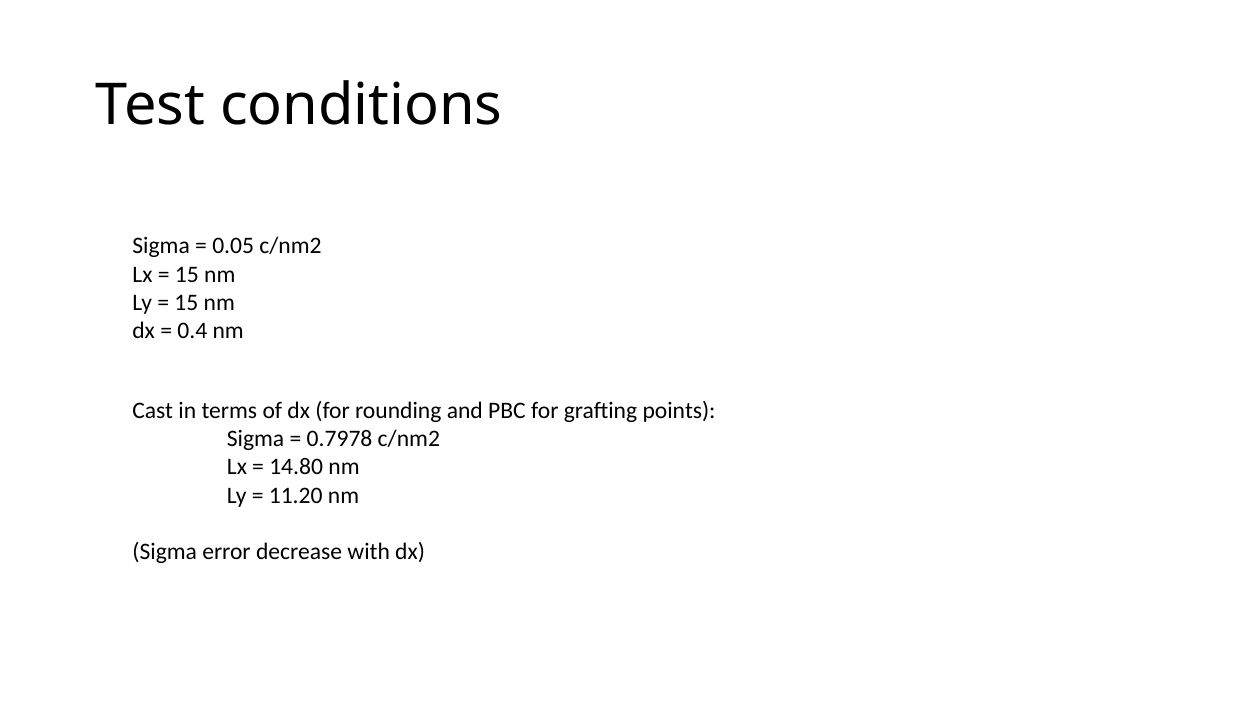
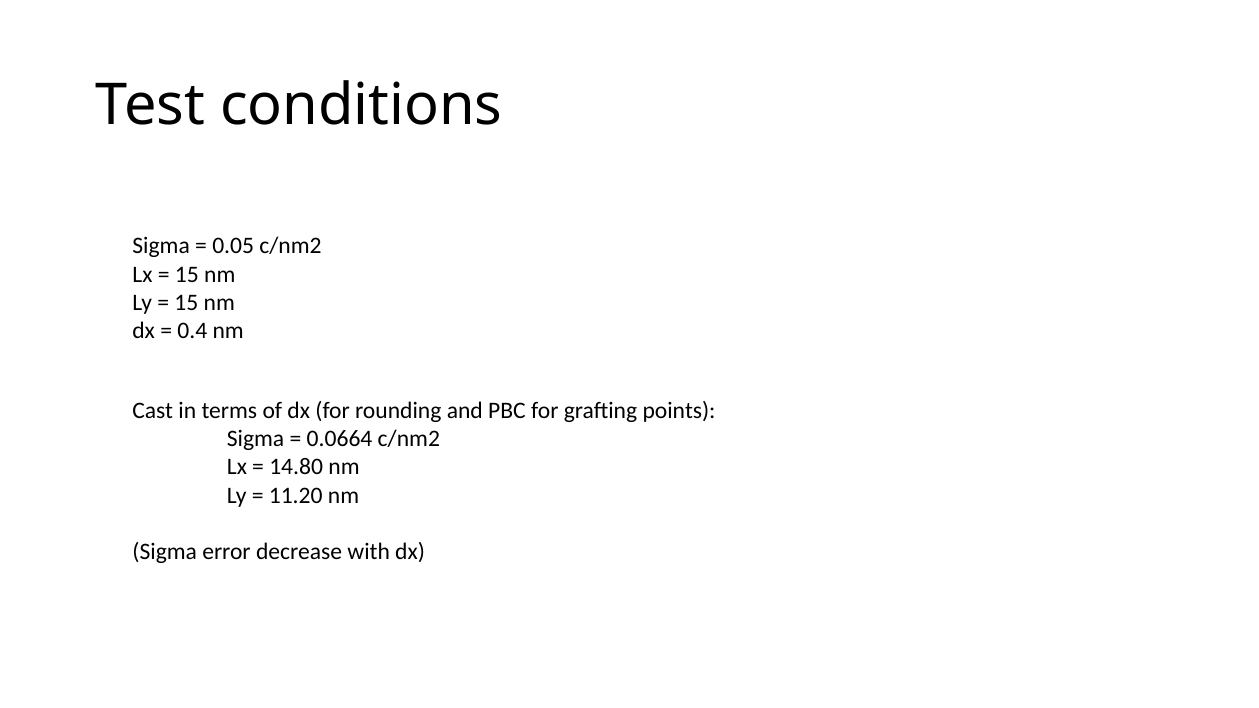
0.7978: 0.7978 -> 0.0664
